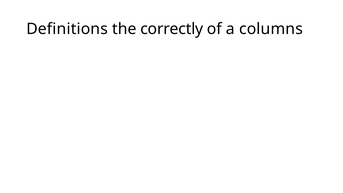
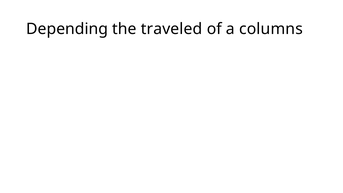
Definitions: Definitions -> Depending
correctly: correctly -> traveled
